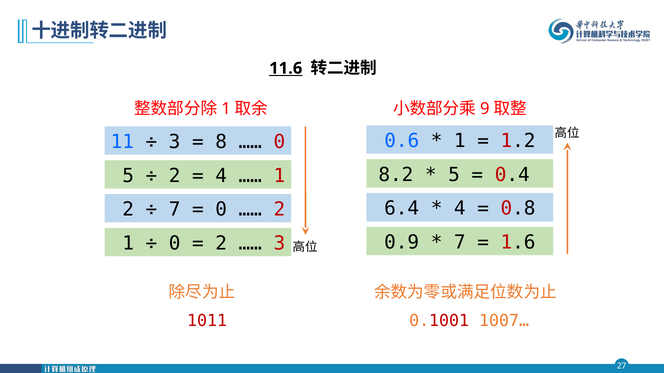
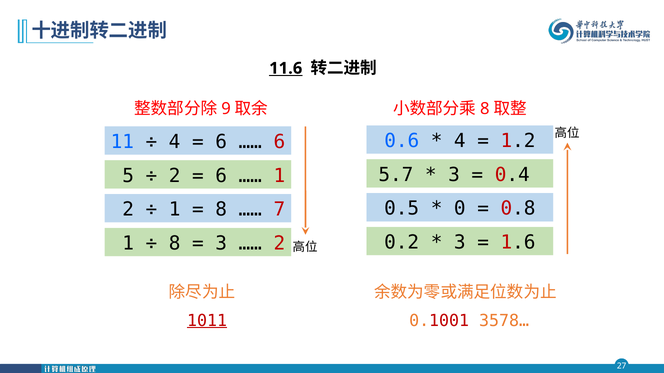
1 at (226, 109): 1 -> 9
9 at (485, 109): 9 -> 8
1 at (460, 141): 1 -> 4
3 at (175, 142): 3 -> 4
8 at (221, 142): 8 -> 6
0 at (279, 142): 0 -> 6
8.2: 8.2 -> 5.7
5 at (454, 175): 5 -> 3
4 at (221, 176): 4 -> 6
6.4: 6.4 -> 0.5
4 at (460, 209): 4 -> 0
7 at (175, 210): 7 -> 1
0 at (221, 210): 0 -> 8
2 at (279, 210): 2 -> 7
0.9: 0.9 -> 0.2
7 at (460, 243): 7 -> 3
0 at (175, 244): 0 -> 8
2 at (221, 244): 2 -> 3
3 at (279, 244): 3 -> 2
1011 underline: none -> present
1007…: 1007… -> 3578…
